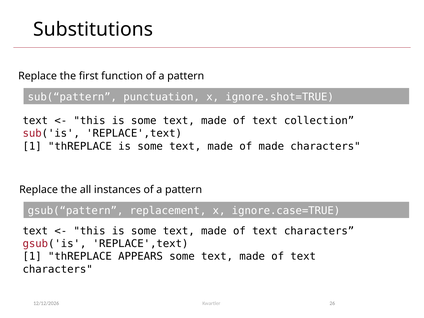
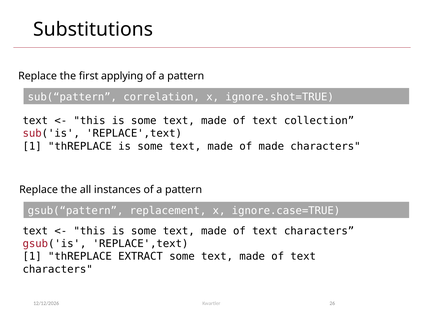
function: function -> applying
punctuation: punctuation -> correlation
APPEARS: APPEARS -> EXTRACT
